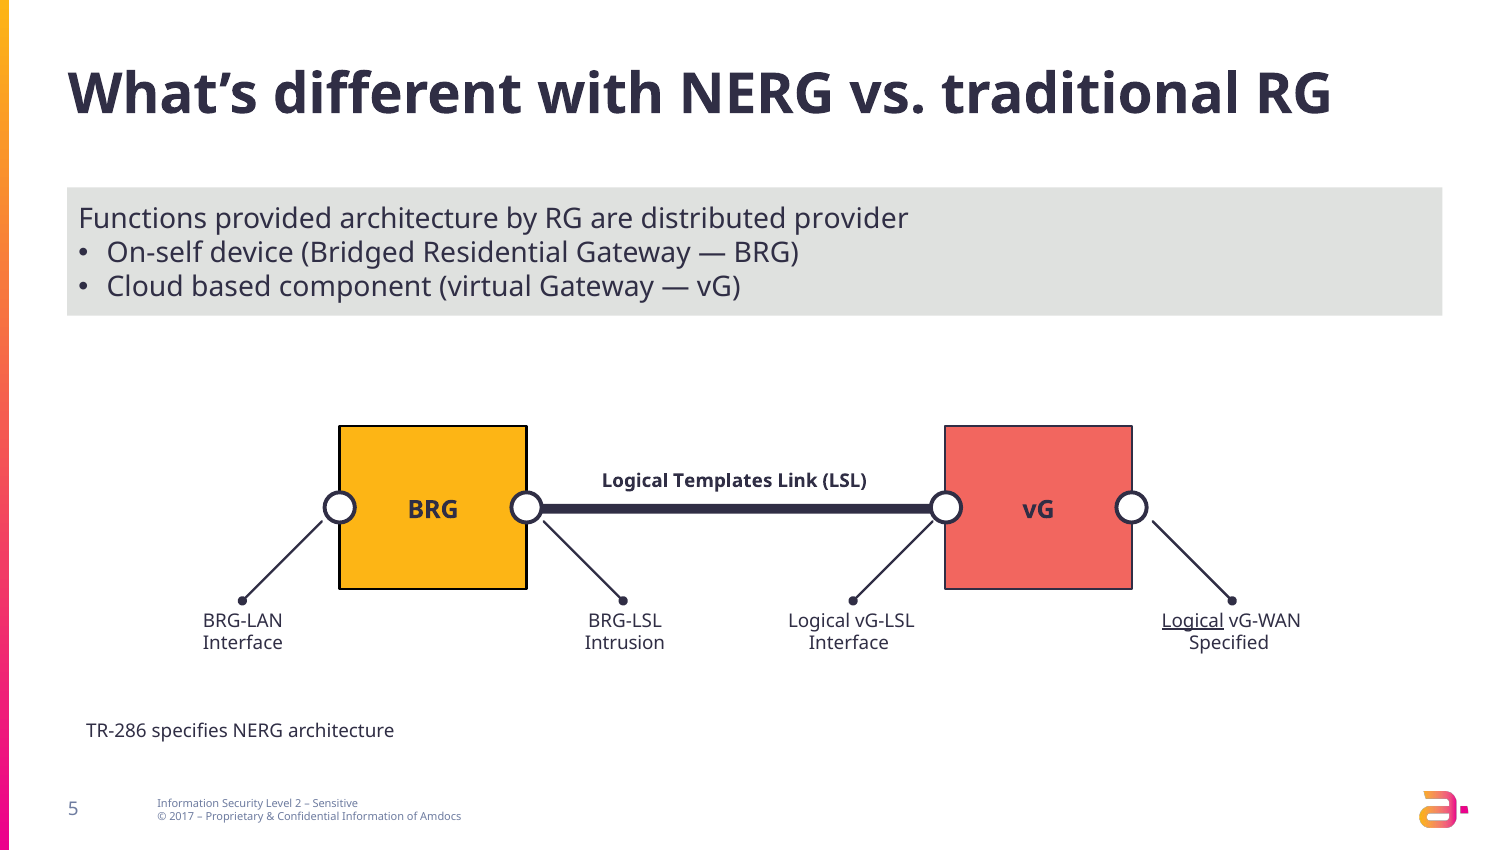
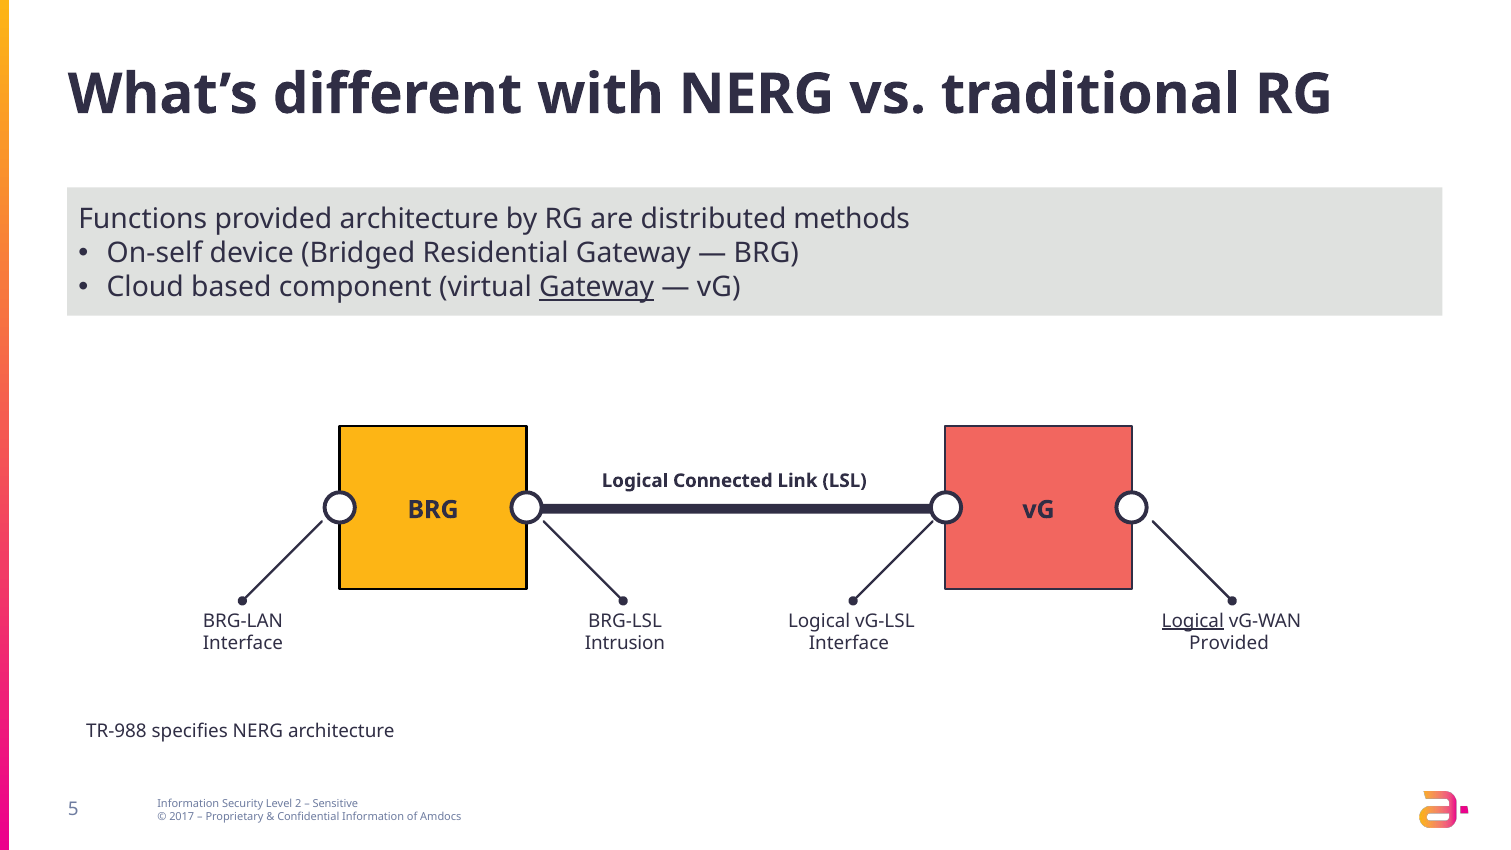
provider: provider -> methods
Gateway at (597, 288) underline: none -> present
Templates: Templates -> Connected
Specified at (1229, 644): Specified -> Provided
TR-286: TR-286 -> TR-988
